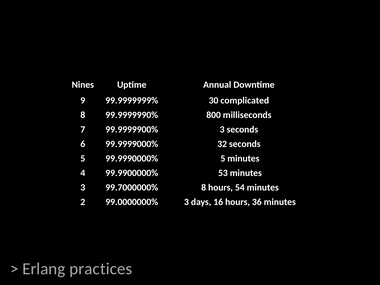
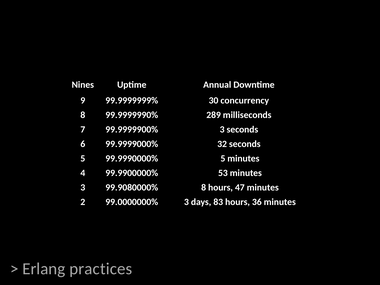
complicated: complicated -> concurrency
800: 800 -> 289
99.7000000%: 99.7000000% -> 99.9080000%
54: 54 -> 47
16: 16 -> 83
